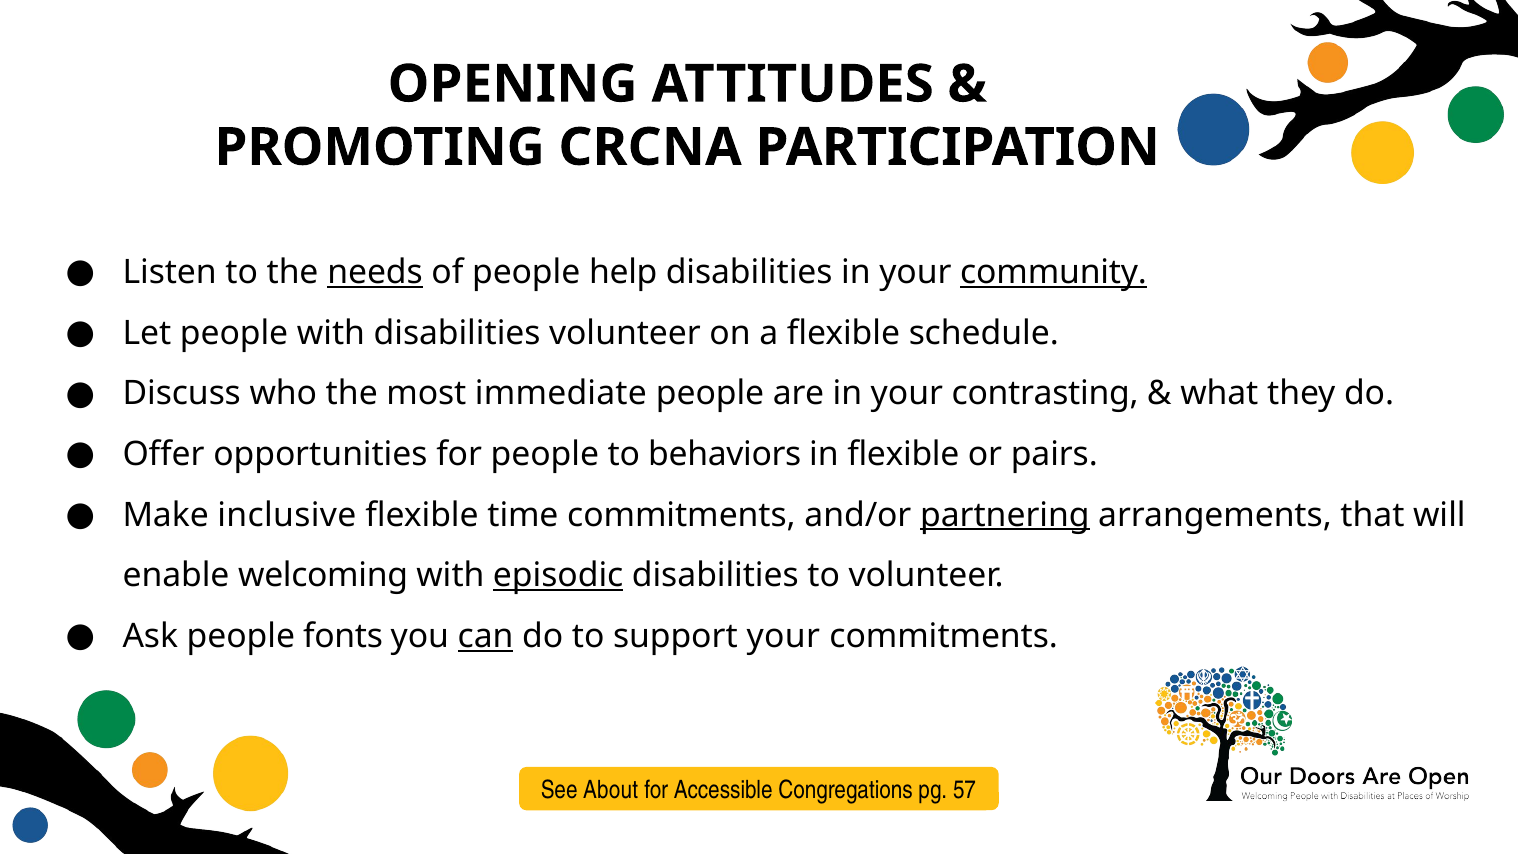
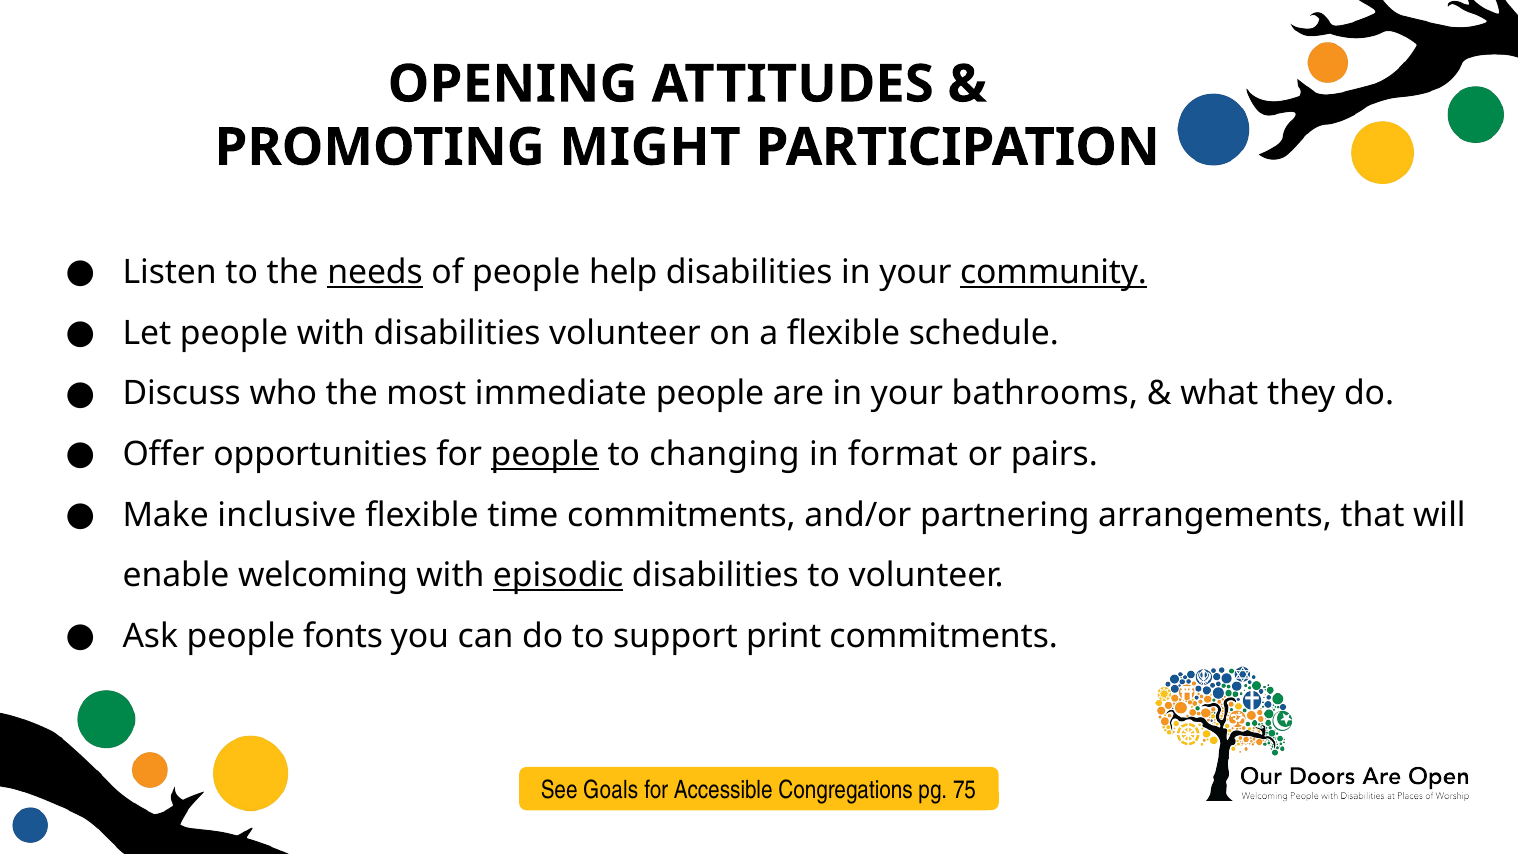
CRCNA: CRCNA -> MIGHT
contrasting: contrasting -> bathrooms
people at (545, 454) underline: none -> present
behaviors: behaviors -> changing
in flexible: flexible -> format
partnering underline: present -> none
can underline: present -> none
support your: your -> print
About: About -> Goals
57: 57 -> 75
